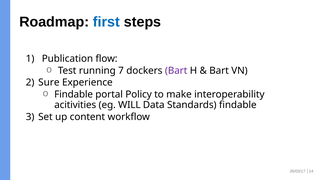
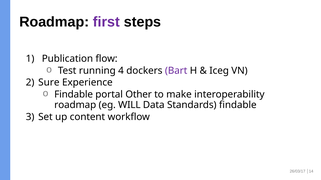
first colour: blue -> purple
7: 7 -> 4
Bart at (219, 71): Bart -> Iceg
Policy: Policy -> Other
acitivities at (75, 105): acitivities -> roadmap
